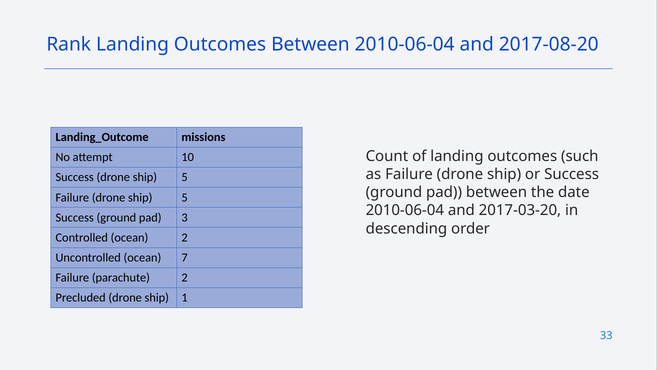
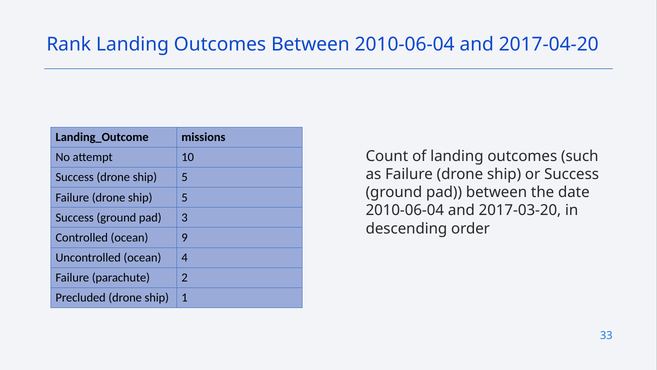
2017-08-20: 2017-08-20 -> 2017-04-20
ocean 2: 2 -> 9
7: 7 -> 4
